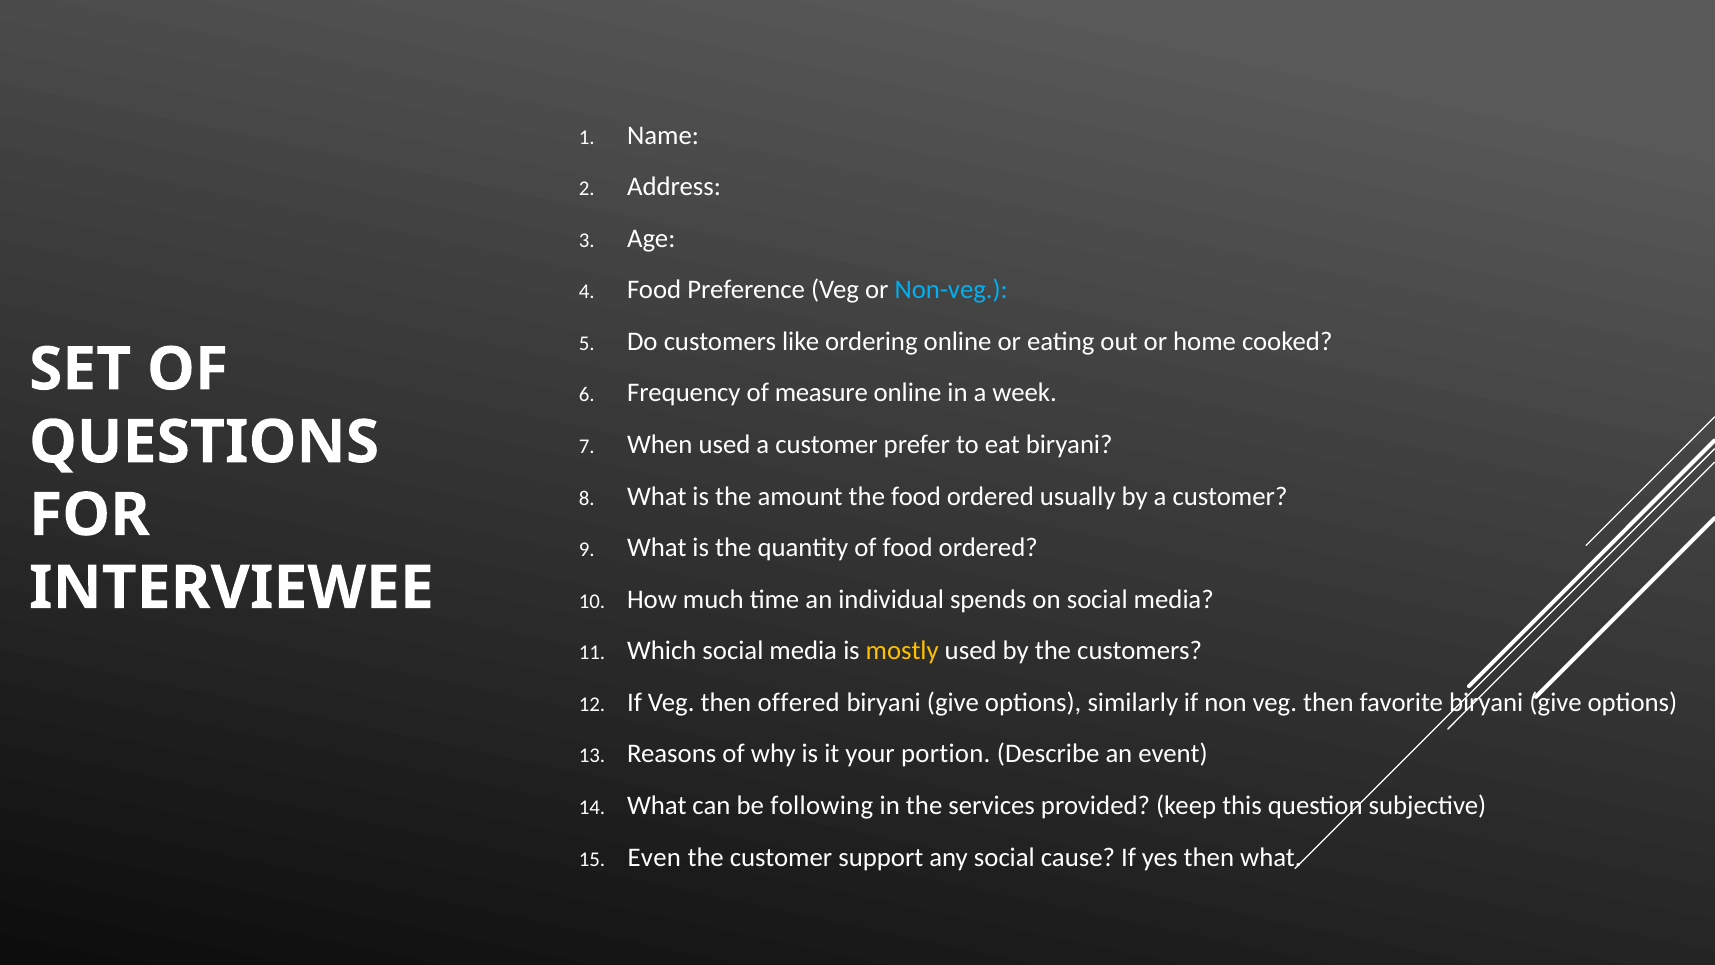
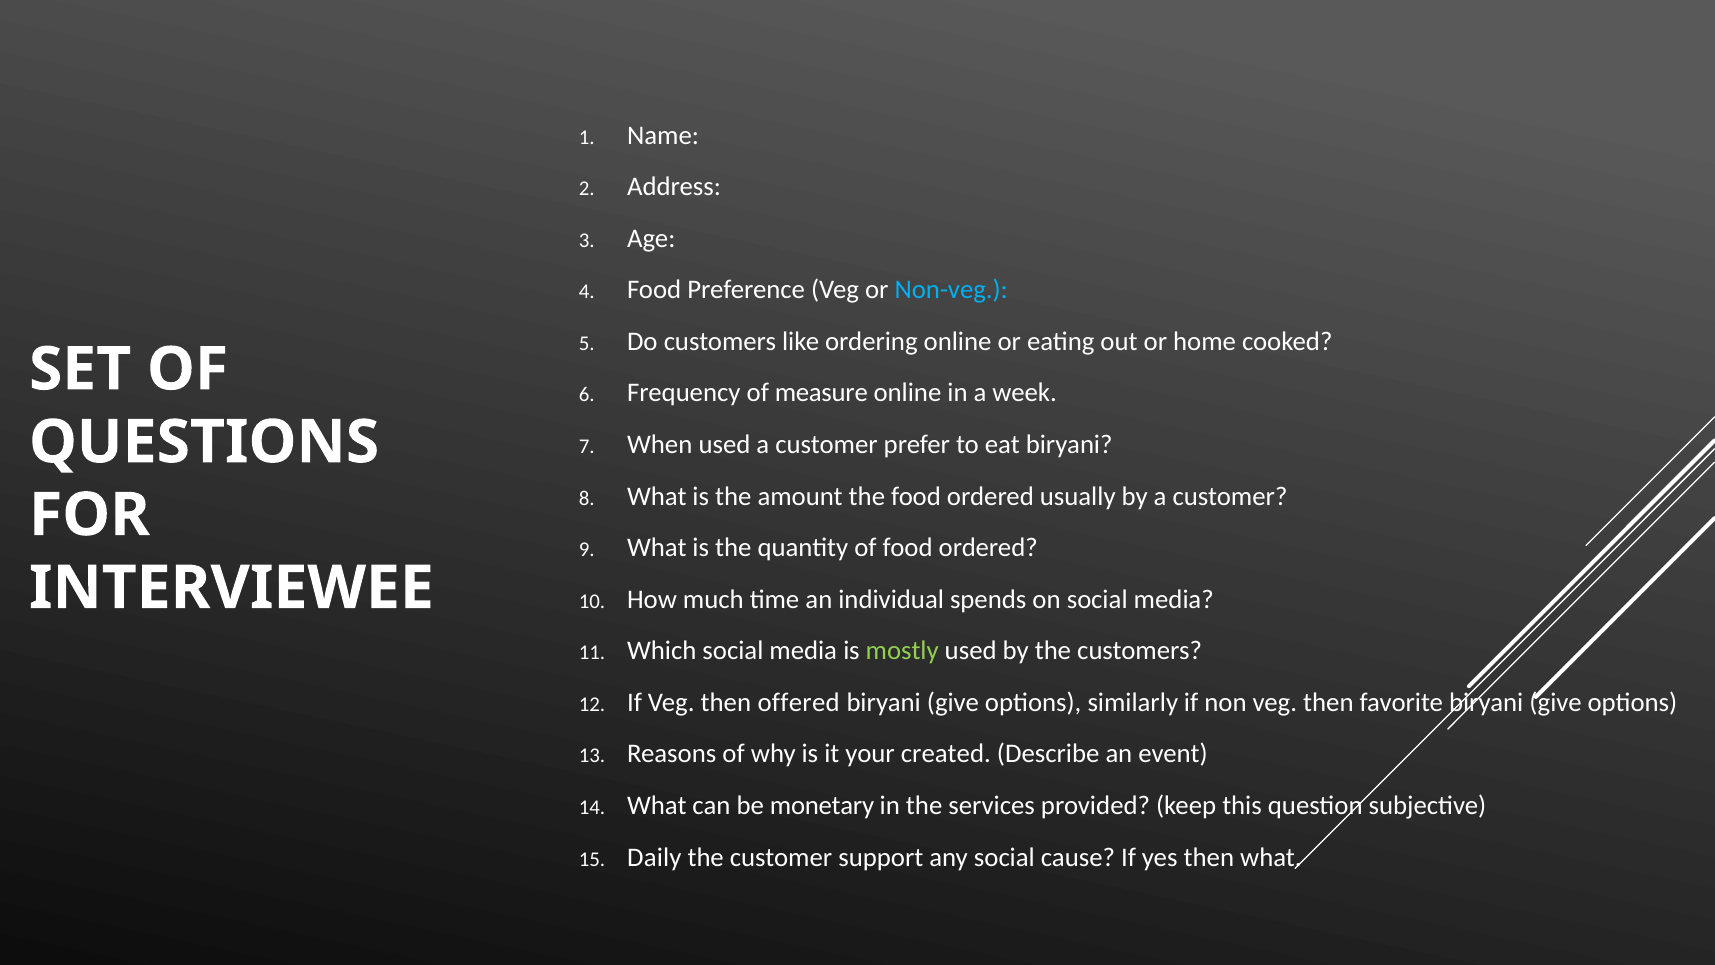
mostly colour: yellow -> light green
portion: portion -> created
following: following -> monetary
Even: Even -> Daily
